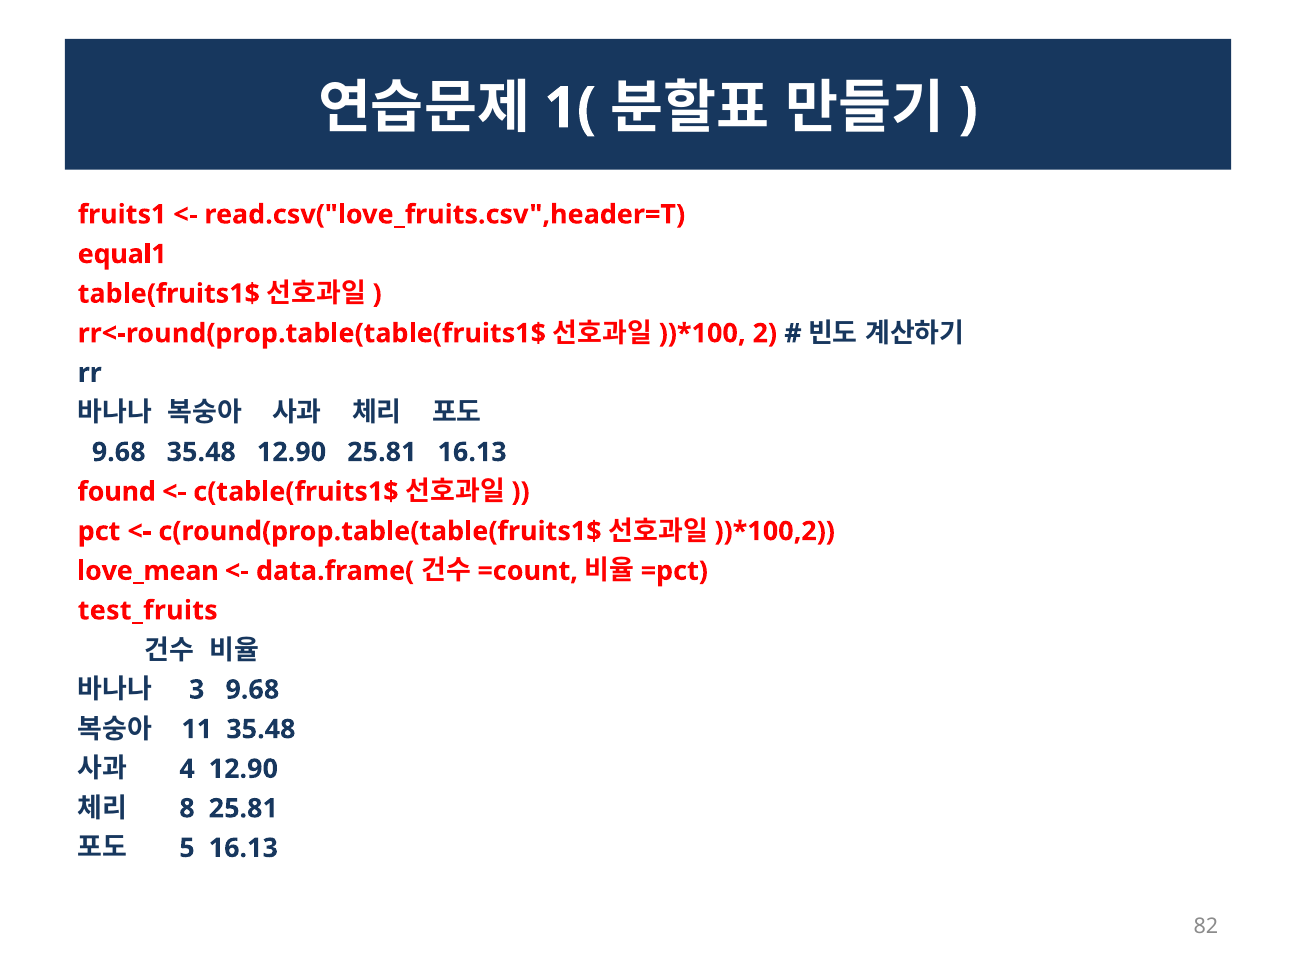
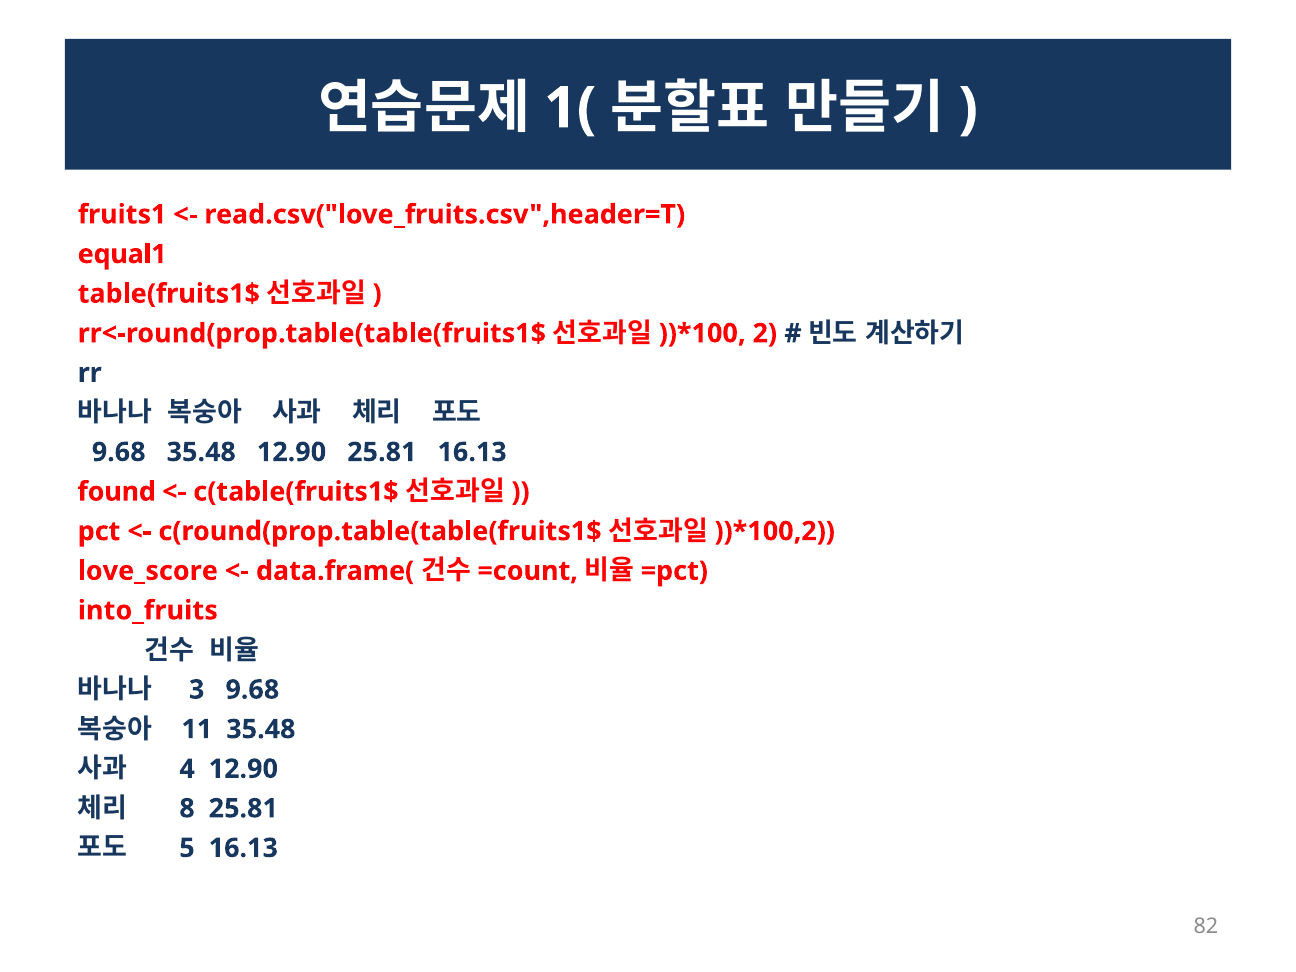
love_mean: love_mean -> love_score
test_fruits: test_fruits -> into_fruits
